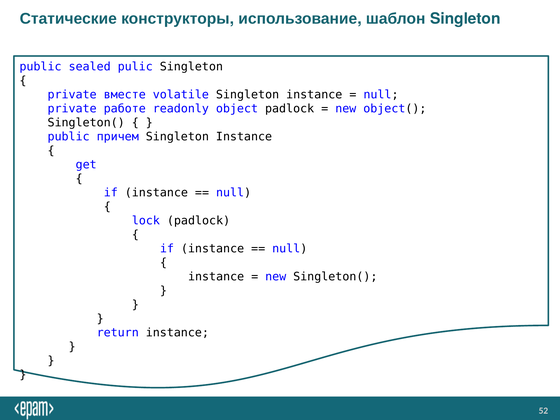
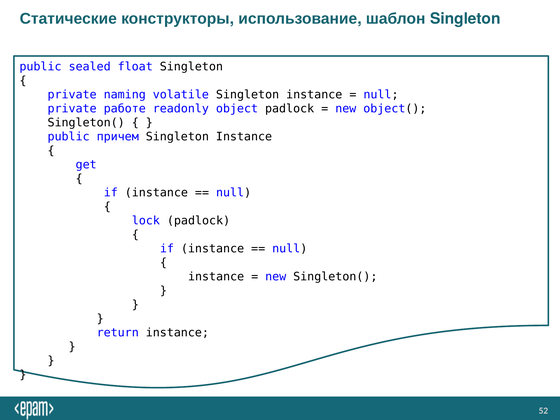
pulic: pulic -> float
вместе: вместе -> naming
